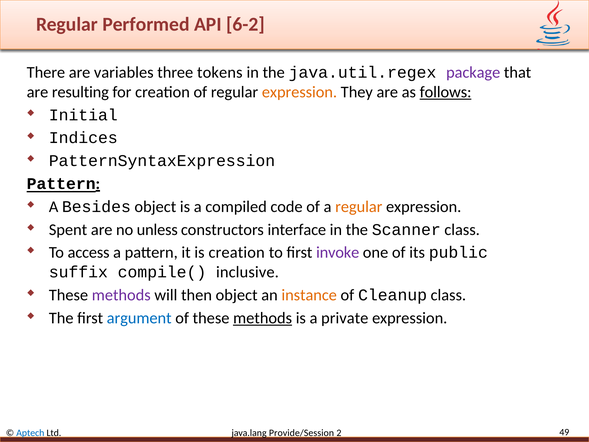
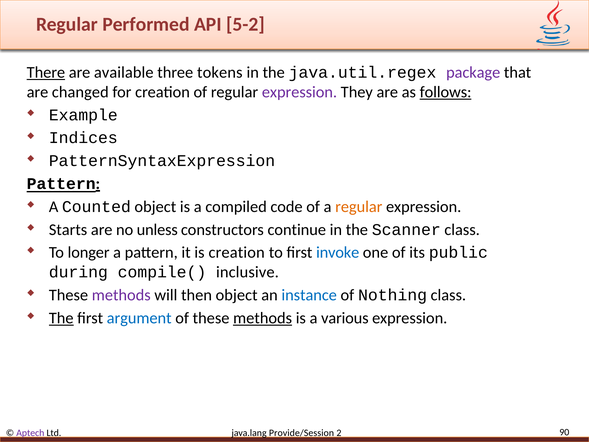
6-2: 6-2 -> 5-2
There underline: none -> present
variables: variables -> available
resulting: resulting -> changed
expression at (299, 92) colour: orange -> purple
Initial: Initial -> Example
Besides: Besides -> Counted
Spent: Spent -> Starts
interface: interface -> continue
access: access -> longer
invoke colour: purple -> blue
suffix: suffix -> during
instance colour: orange -> blue
Cleanup: Cleanup -> Nothing
The at (61, 318) underline: none -> present
private: private -> various
Aptech colour: blue -> purple
49: 49 -> 90
